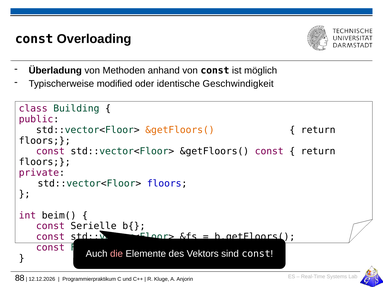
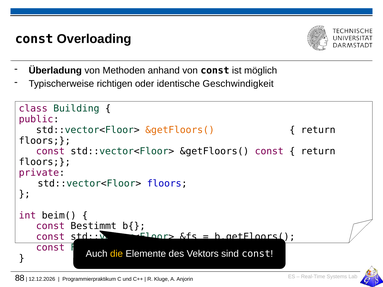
modified: modified -> richtigen
Serielle: Serielle -> Bestimmt
die colour: pink -> yellow
